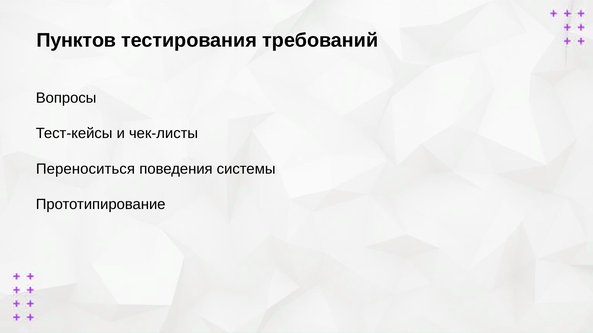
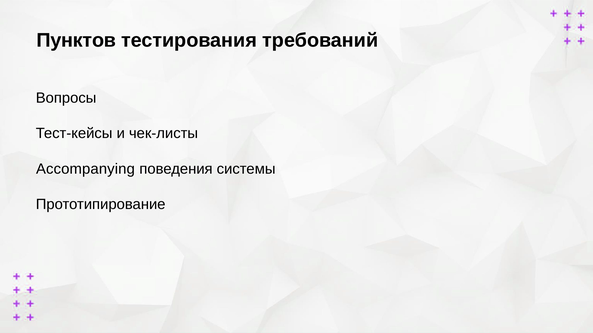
Переноситься: Переноситься -> Accompanying
